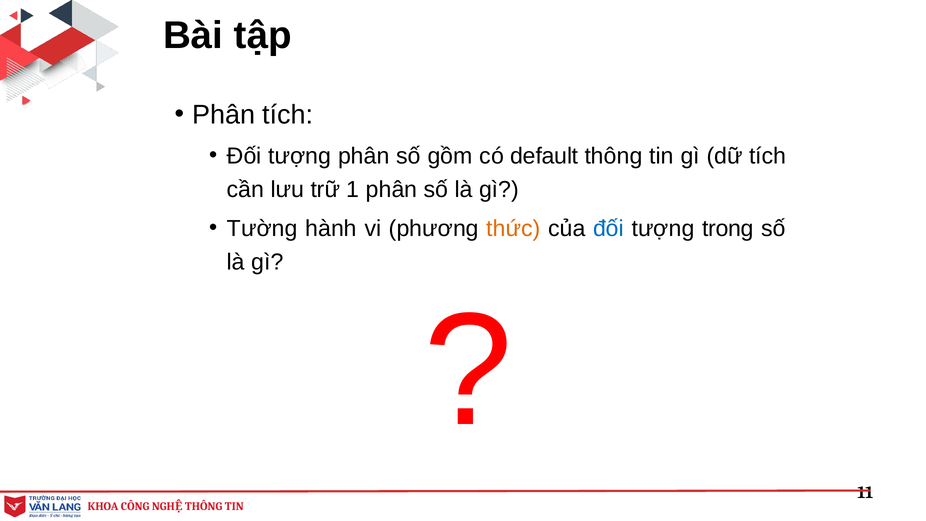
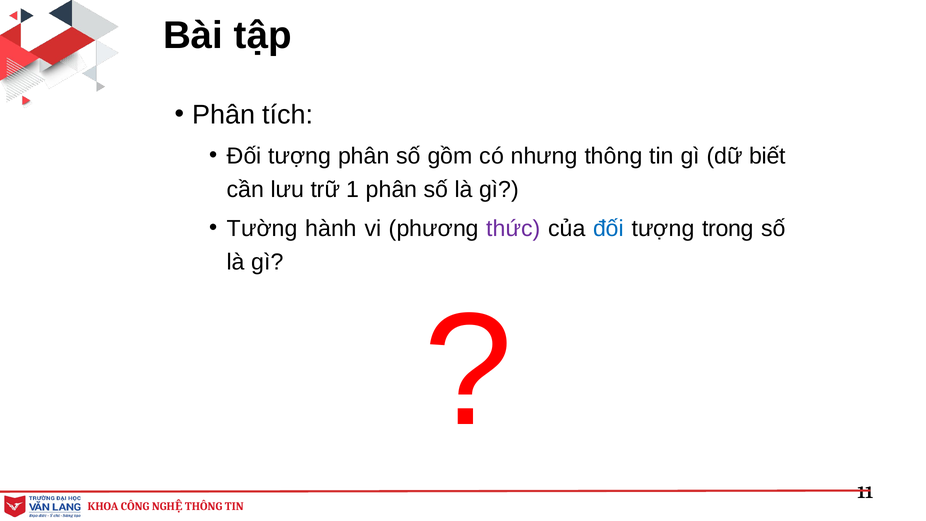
default: default -> nhưng
dữ tích: tích -> biết
thức colour: orange -> purple
